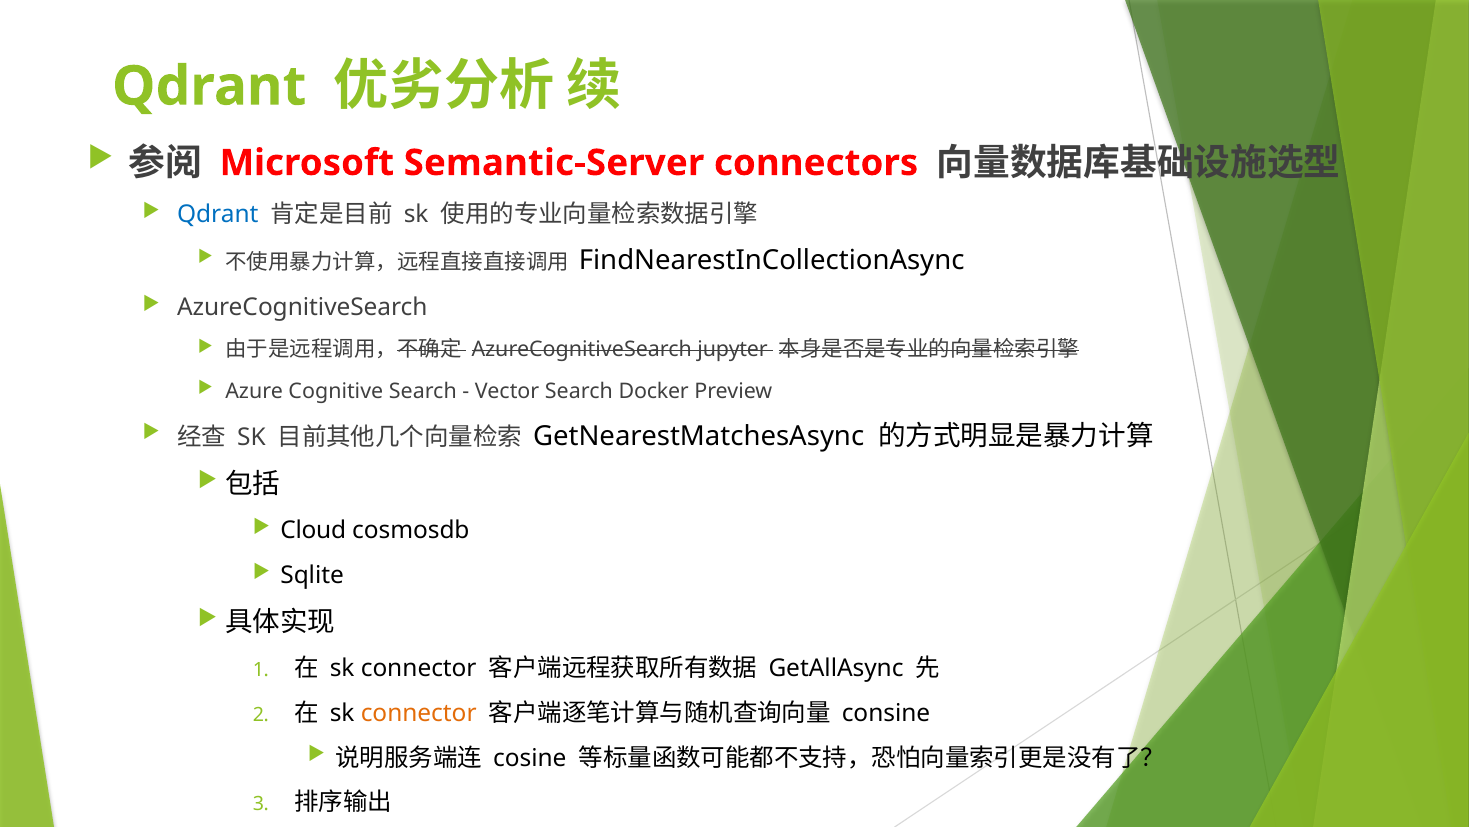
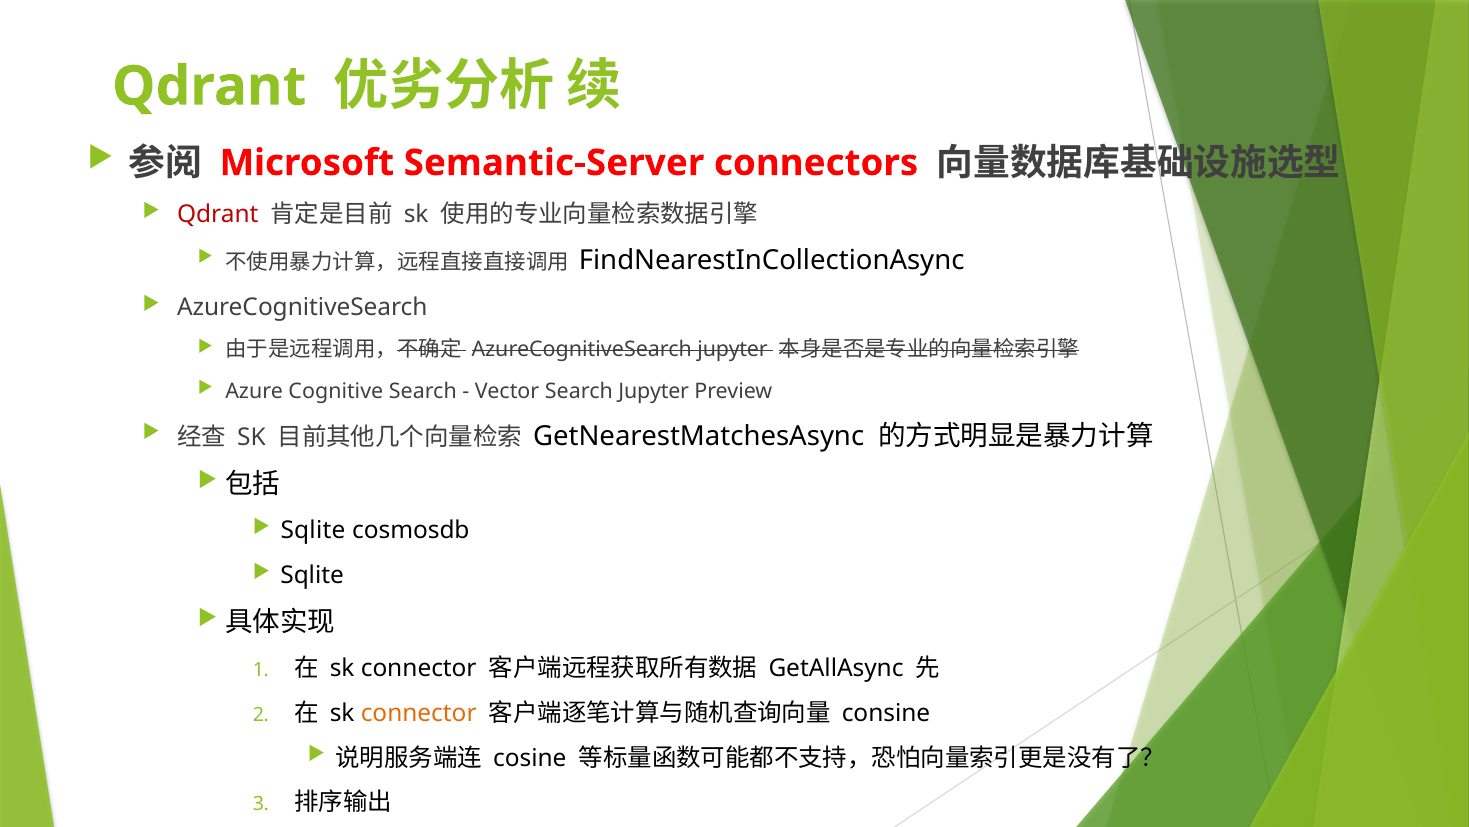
Qdrant at (218, 214) colour: blue -> red
Search Docker: Docker -> Jupyter
Cloud at (313, 530): Cloud -> Sqlite
